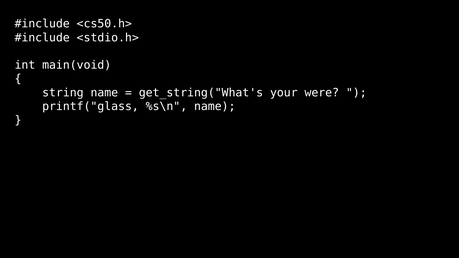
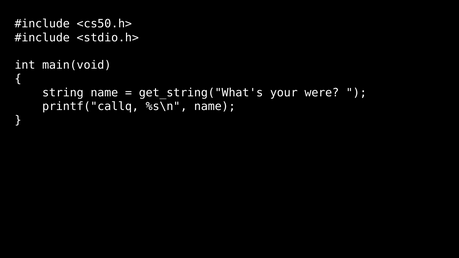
printf("glass: printf("glass -> printf("callq
